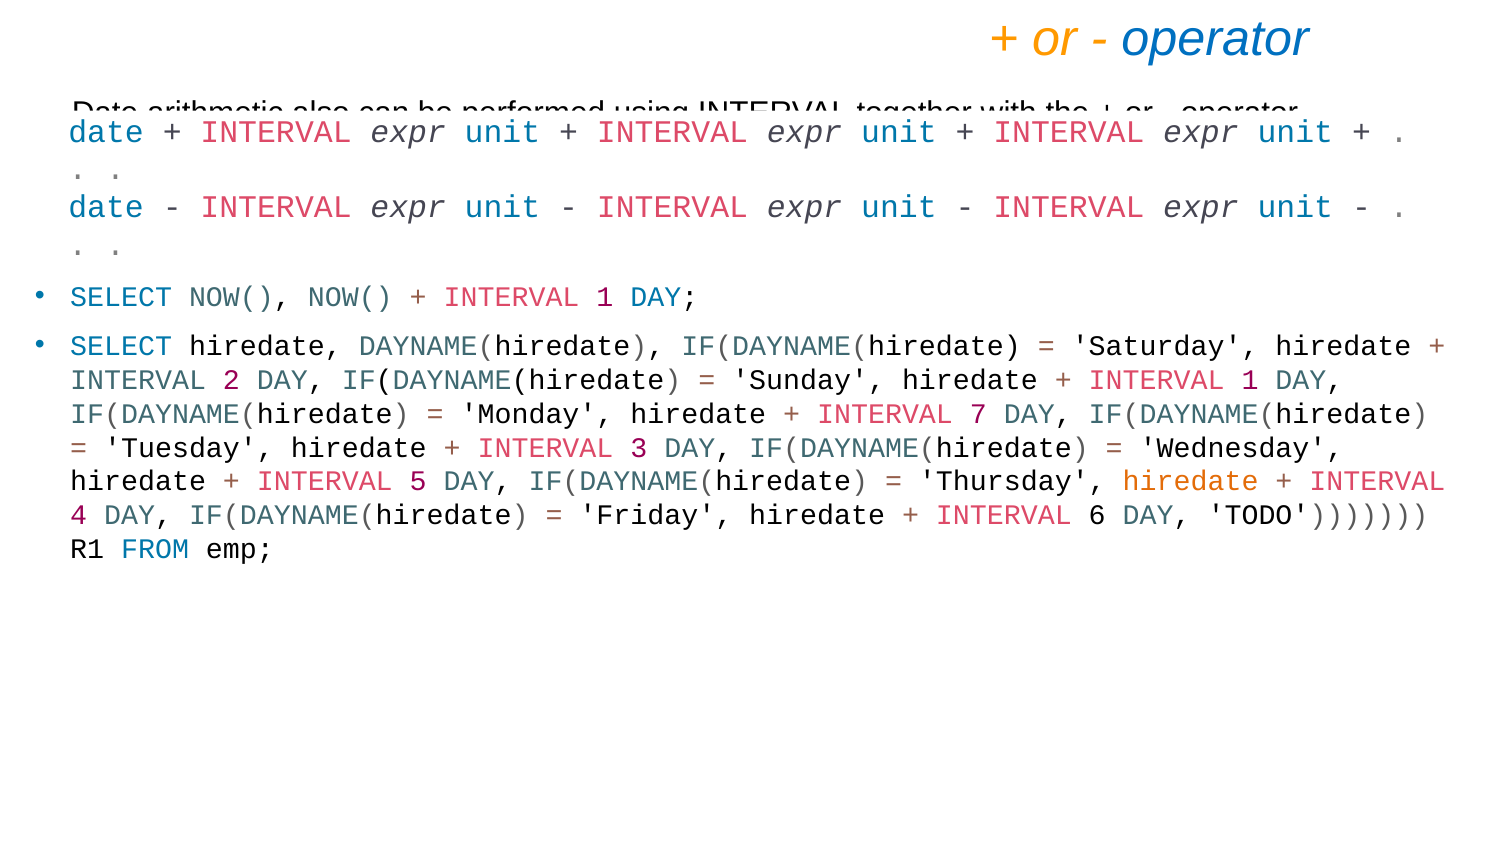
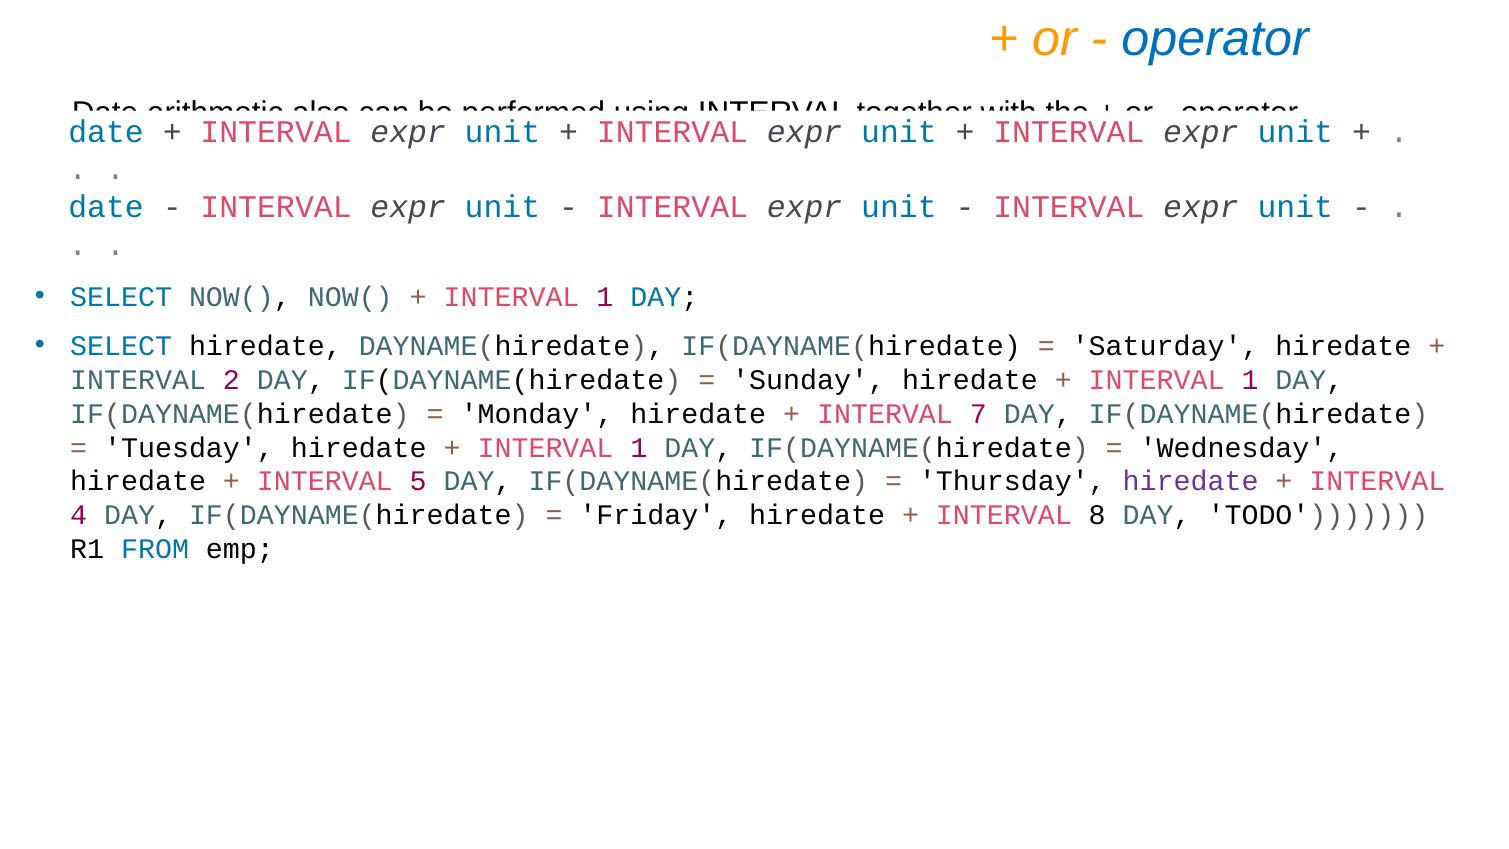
3 at (639, 448): 3 -> 1
hiredate at (1191, 482) colour: orange -> purple
6: 6 -> 8
